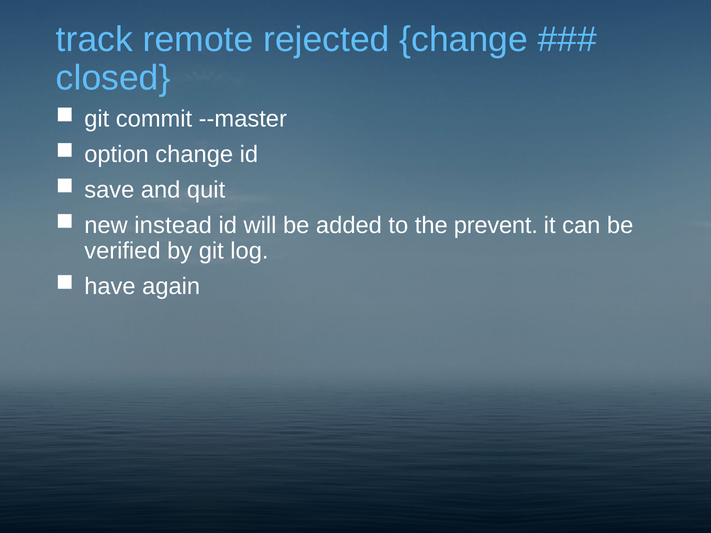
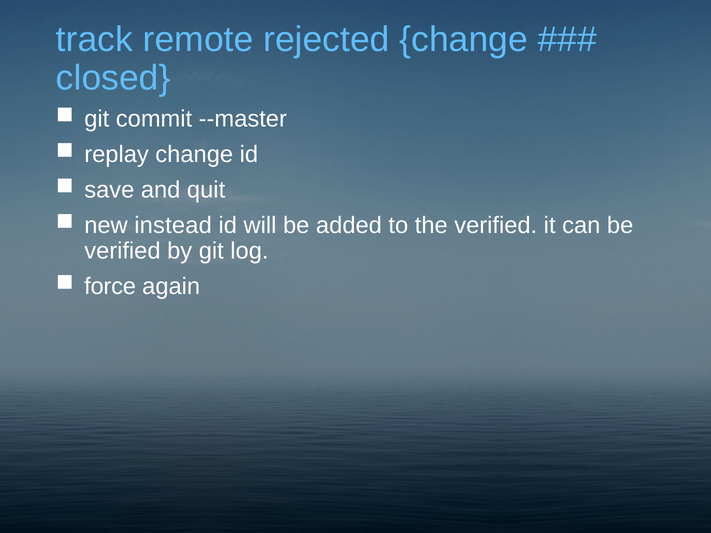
option: option -> replay
the prevent: prevent -> verified
have: have -> force
